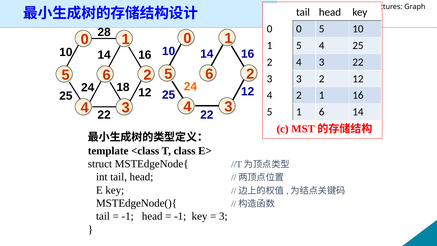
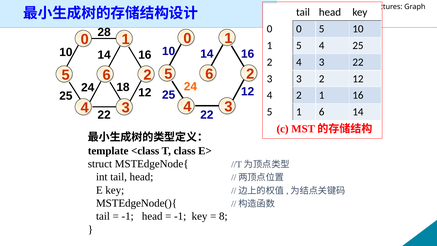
3 at (223, 216): 3 -> 8
